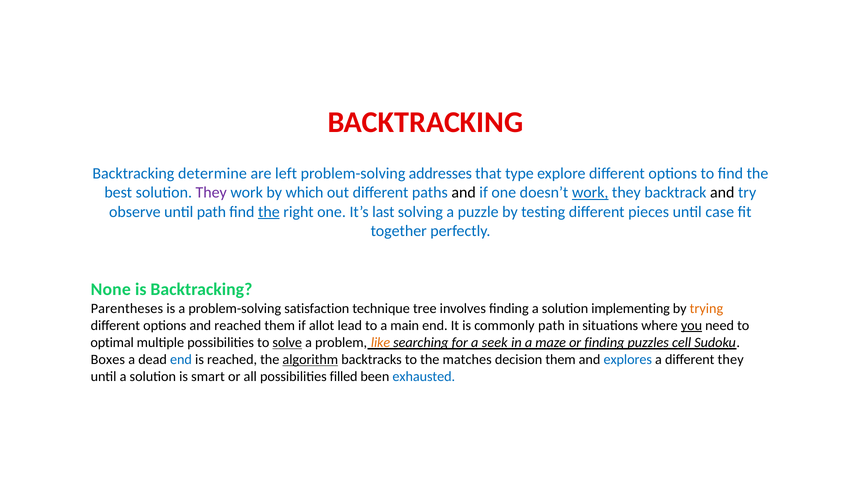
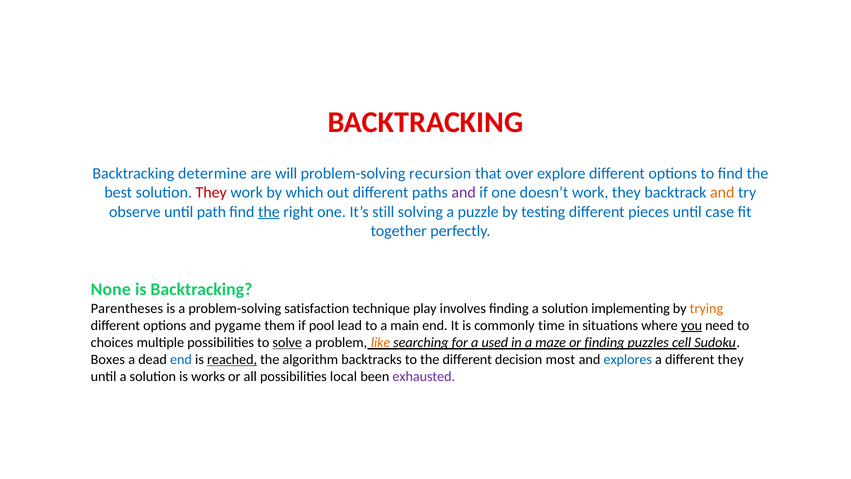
left: left -> will
addresses: addresses -> recursion
type: type -> over
They at (211, 193) colour: purple -> red
and at (464, 193) colour: black -> purple
work at (590, 193) underline: present -> none
and at (722, 193) colour: black -> orange
last: last -> still
tree: tree -> play
and reached: reached -> pygame
allot: allot -> pool
commonly path: path -> time
optimal: optimal -> choices
seek: seek -> used
reached at (232, 359) underline: none -> present
algorithm underline: present -> none
the matches: matches -> different
decision them: them -> most
smart: smart -> works
filled: filled -> local
exhausted colour: blue -> purple
